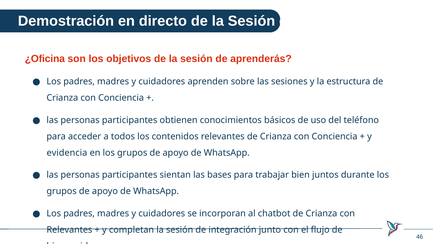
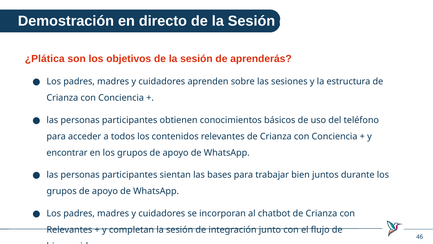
¿Oficina: ¿Oficina -> ¿Plática
evidencia: evidencia -> encontrar
